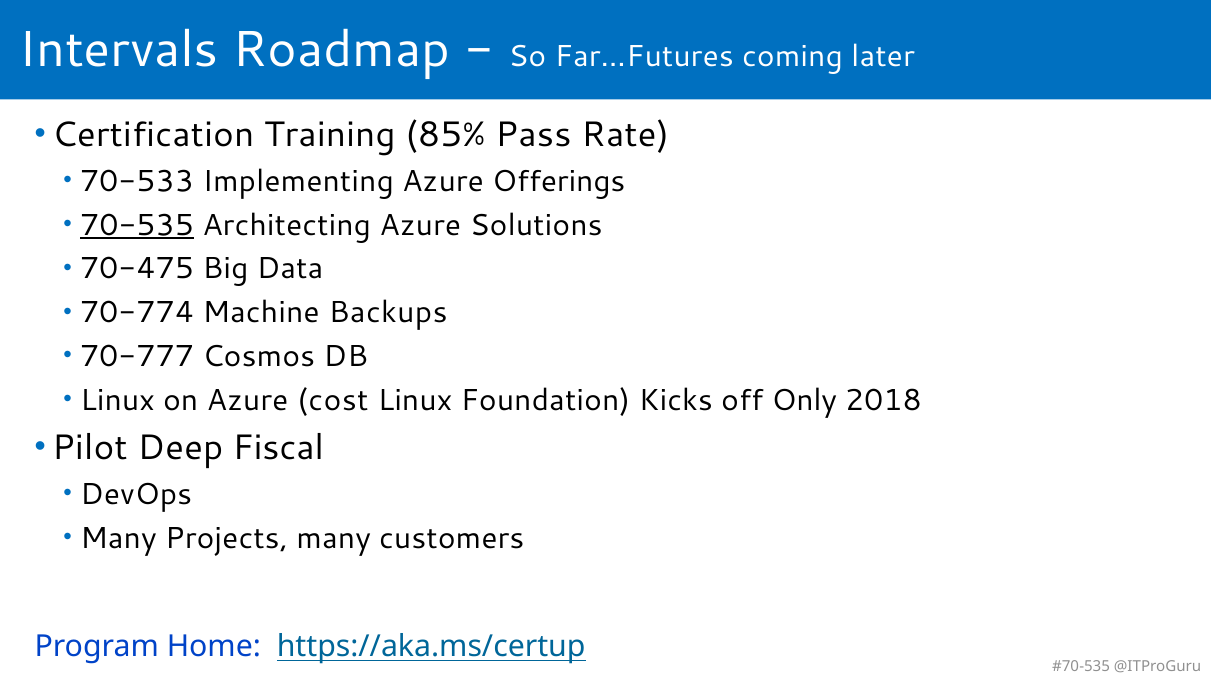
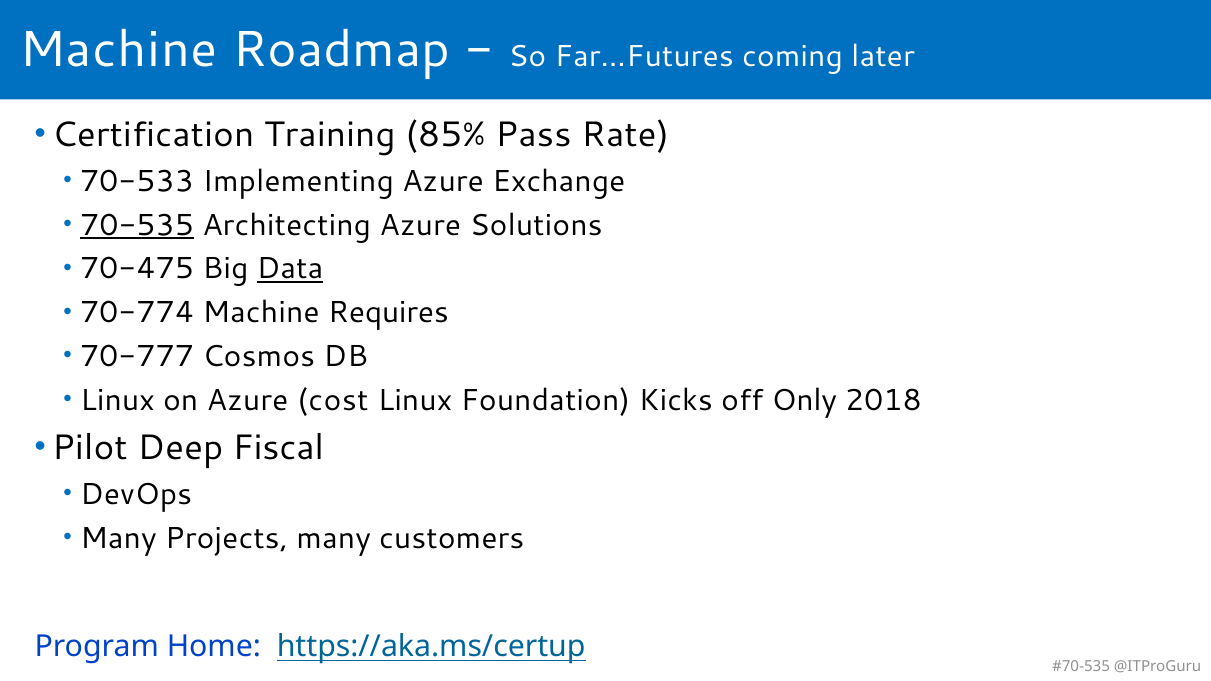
Intervals at (119, 49): Intervals -> Machine
Offerings: Offerings -> Exchange
Data underline: none -> present
Backups: Backups -> Requires
